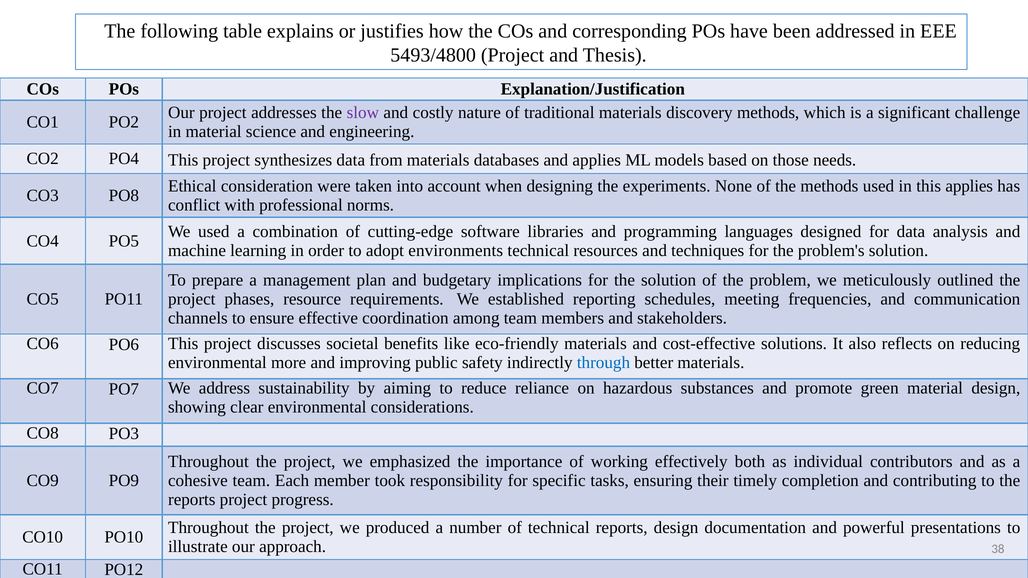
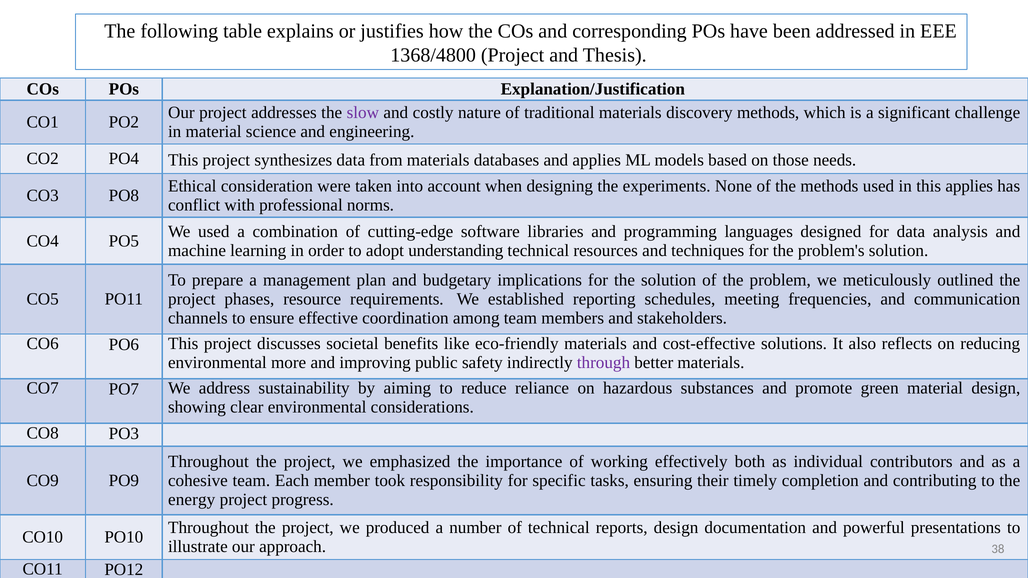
5493/4800: 5493/4800 -> 1368/4800
environments: environments -> understanding
through colour: blue -> purple
reports at (192, 500): reports -> energy
